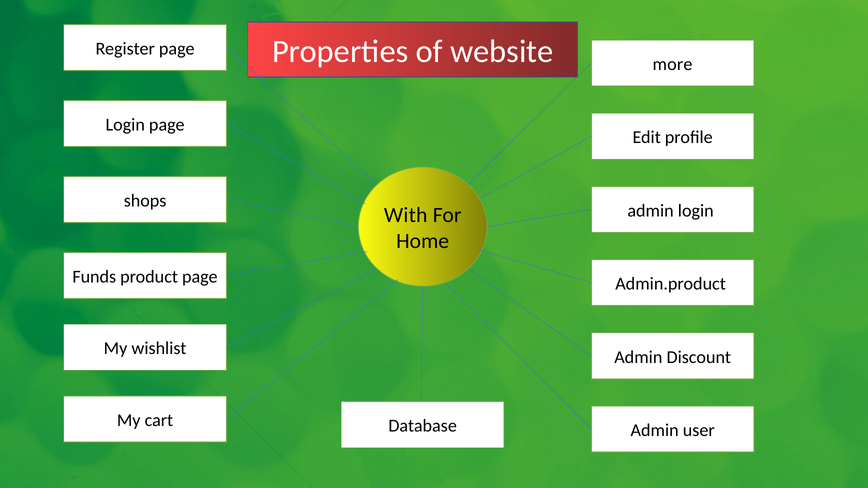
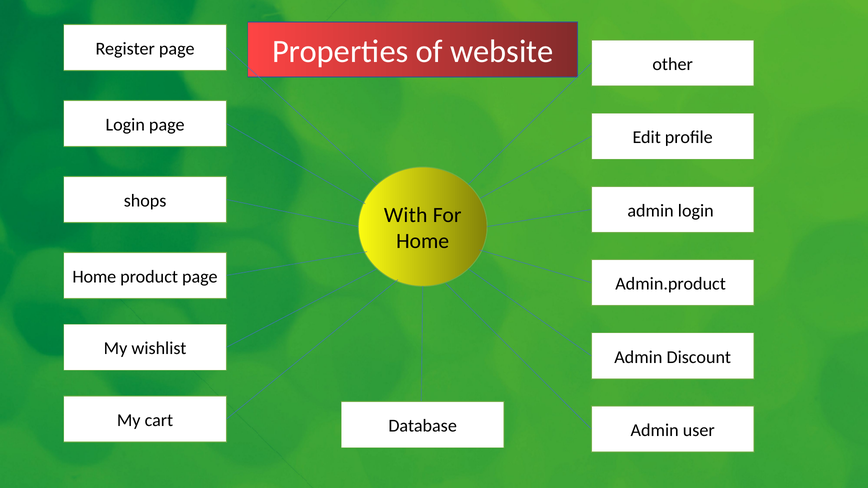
more: more -> other
Funds at (94, 277): Funds -> Home
